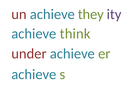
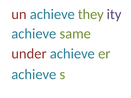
think: think -> same
